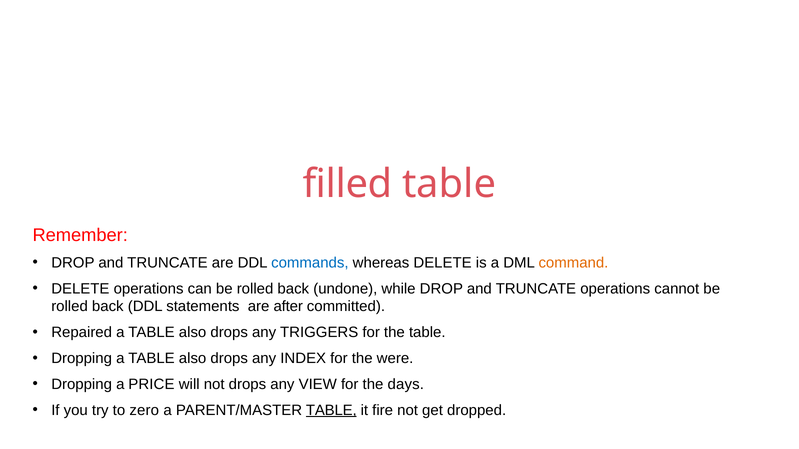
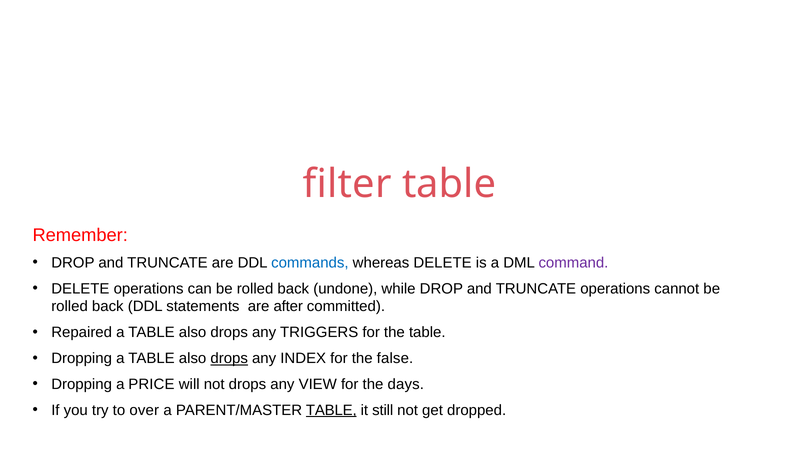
filled: filled -> filter
command colour: orange -> purple
drops at (229, 359) underline: none -> present
were: were -> false
zero: zero -> over
fire: fire -> still
